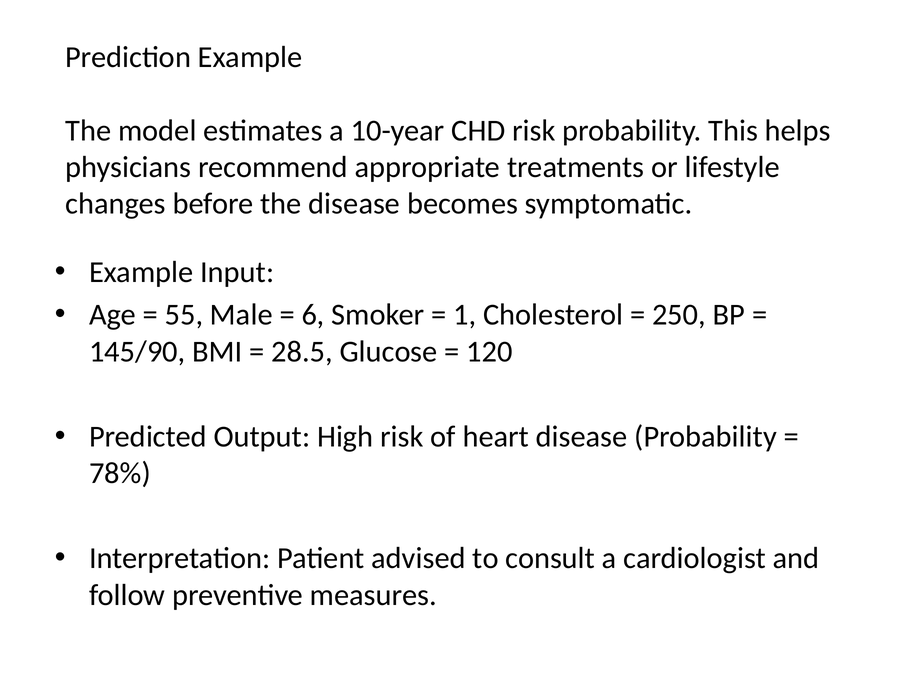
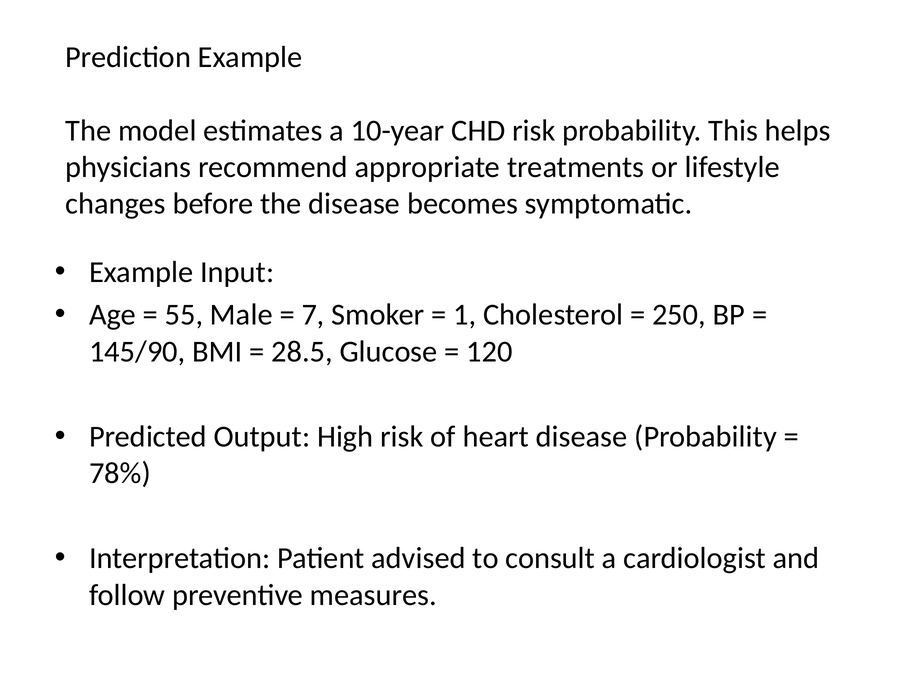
6: 6 -> 7
